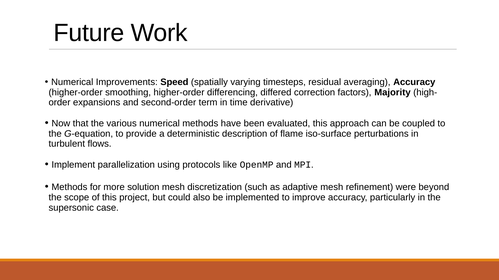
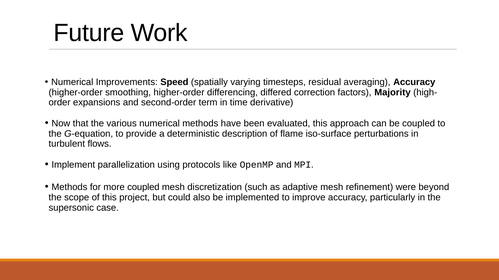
more solution: solution -> coupled
